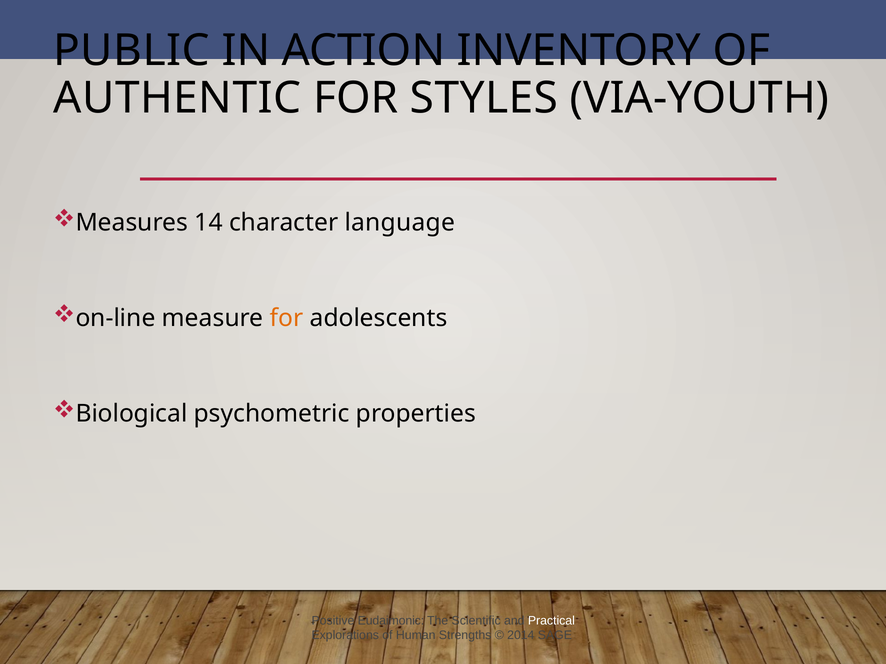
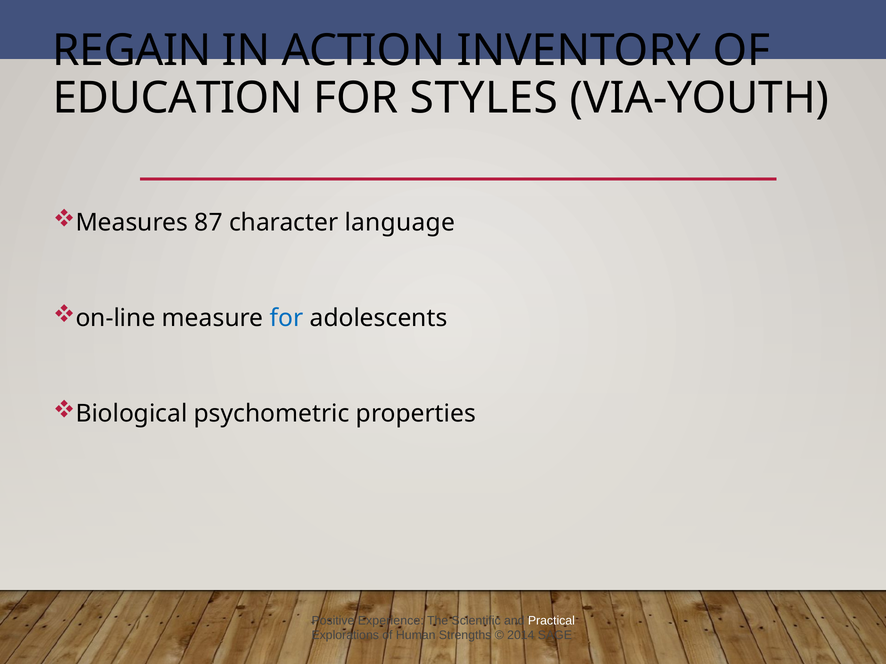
PUBLIC: PUBLIC -> REGAIN
AUTHENTIC: AUTHENTIC -> EDUCATION
14: 14 -> 87
for at (287, 318) colour: orange -> blue
Eudaimonic: Eudaimonic -> Experience
